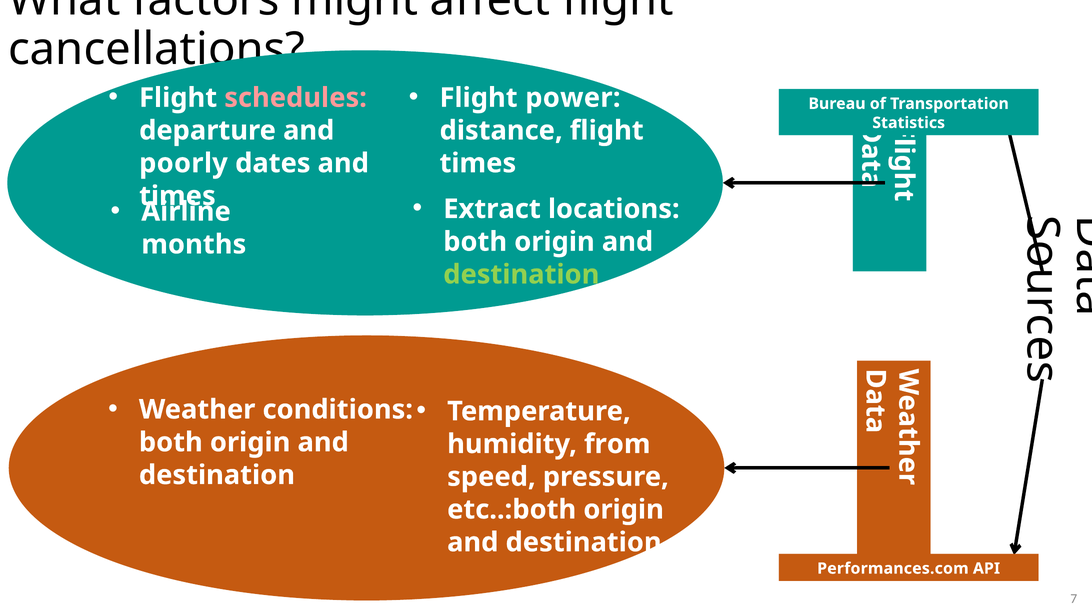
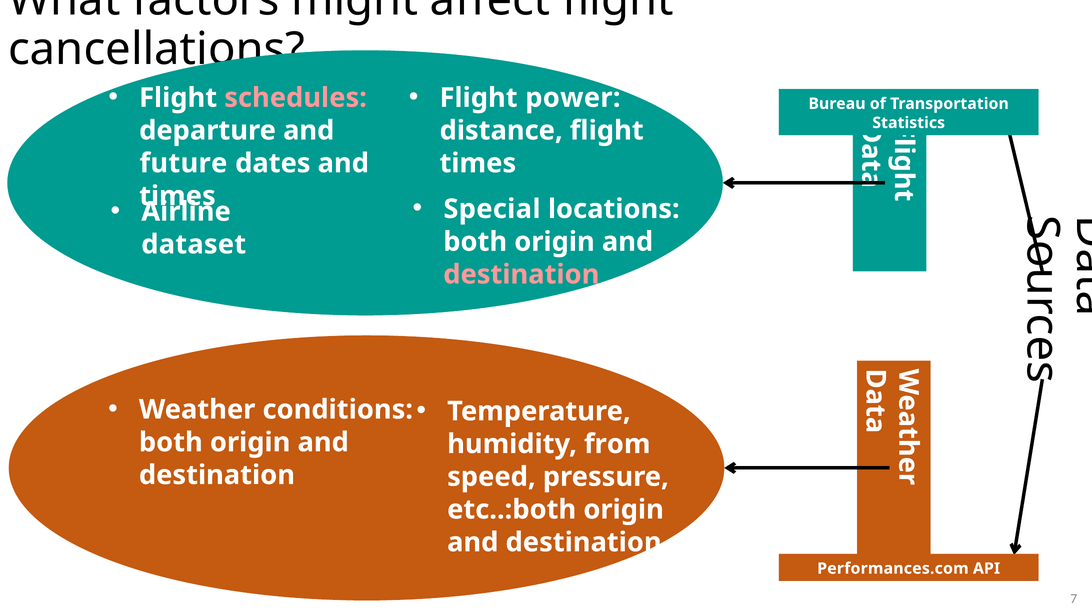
poorly: poorly -> future
Extract: Extract -> Special
months: months -> dataset
destination at (521, 275) colour: light green -> pink
